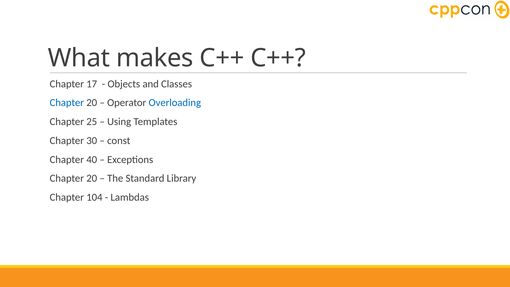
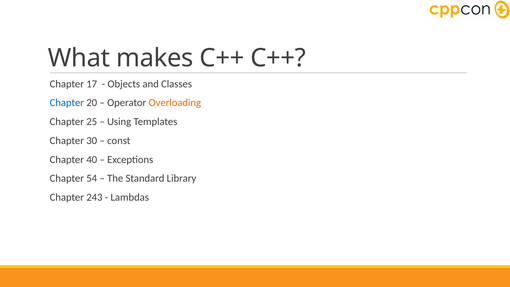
Overloading colour: blue -> orange
20 at (92, 178): 20 -> 54
104: 104 -> 243
